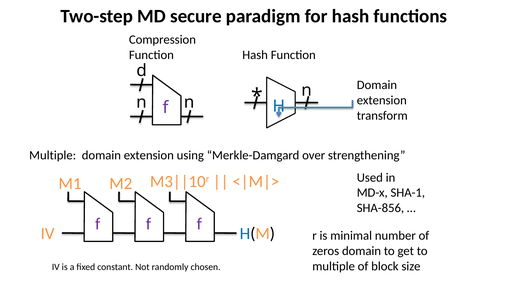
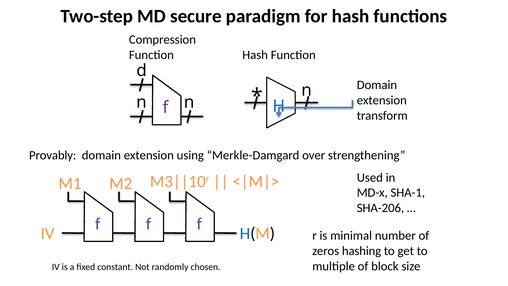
Multiple at (53, 155): Multiple -> Provably
SHA-856: SHA-856 -> SHA-206
zeros domain: domain -> hashing
